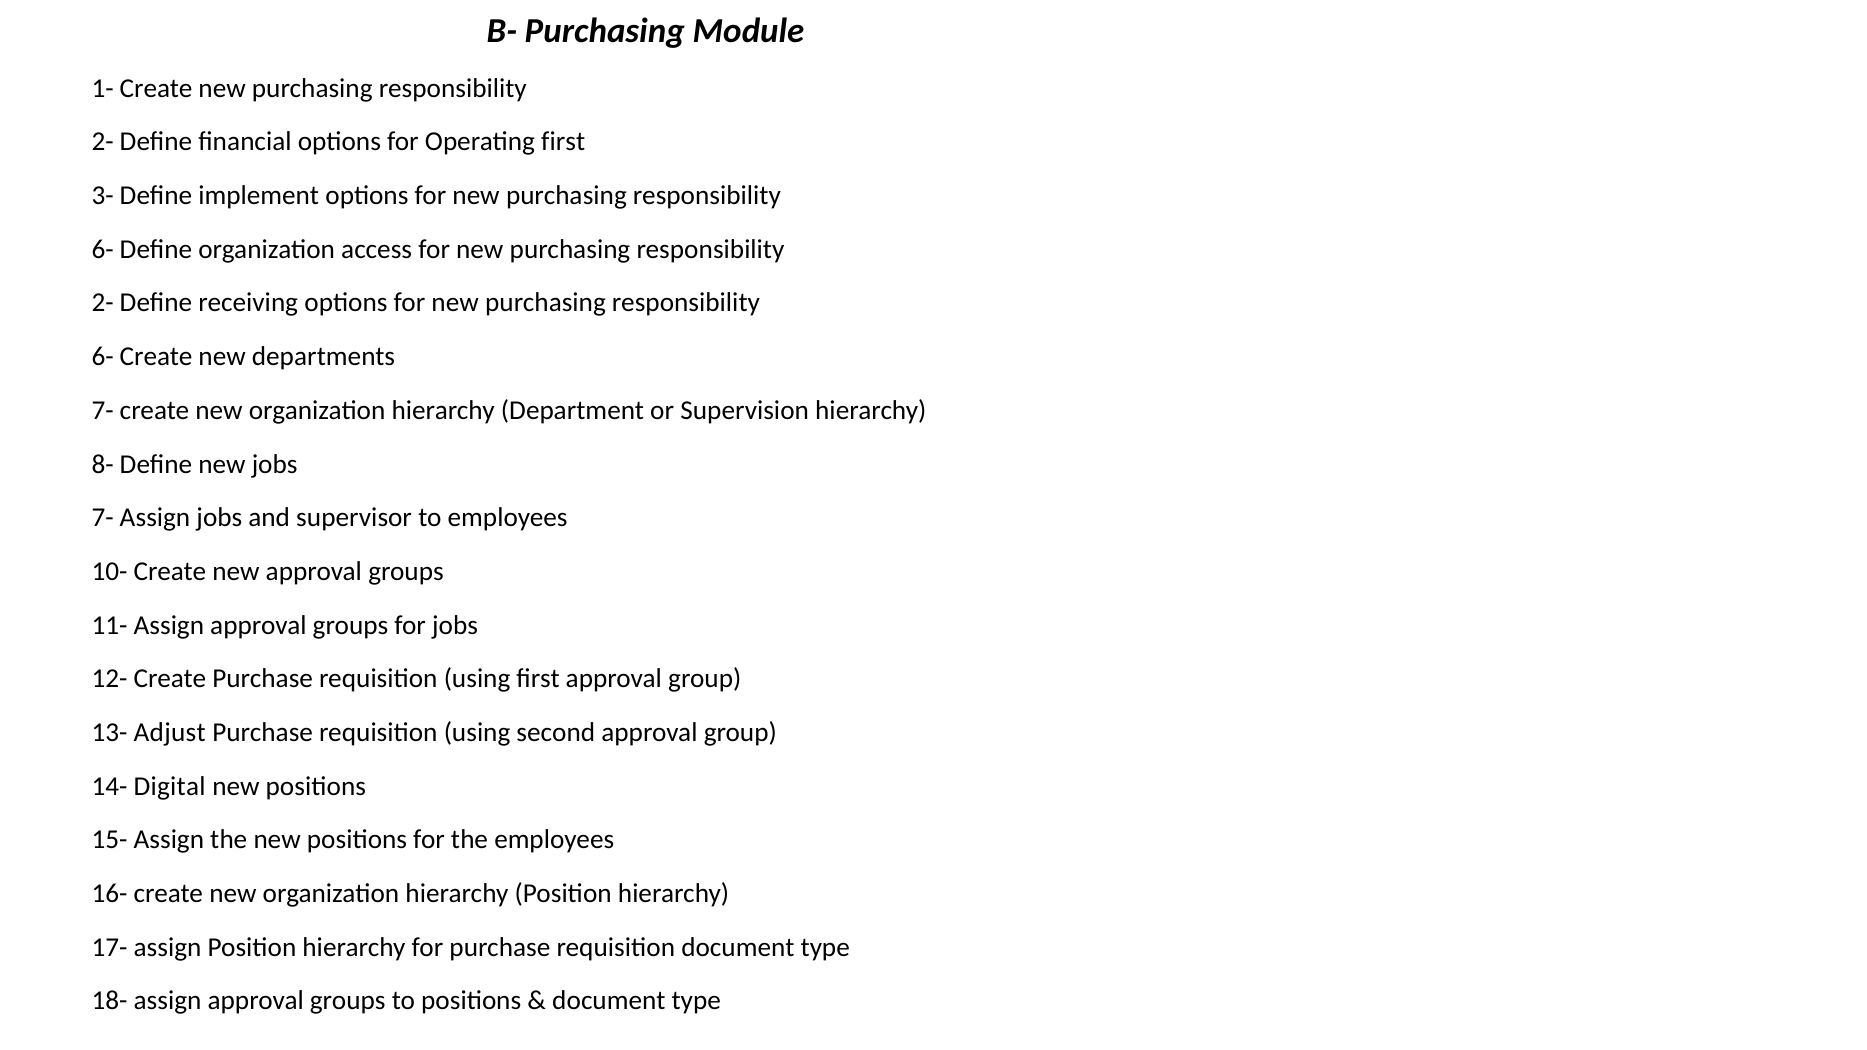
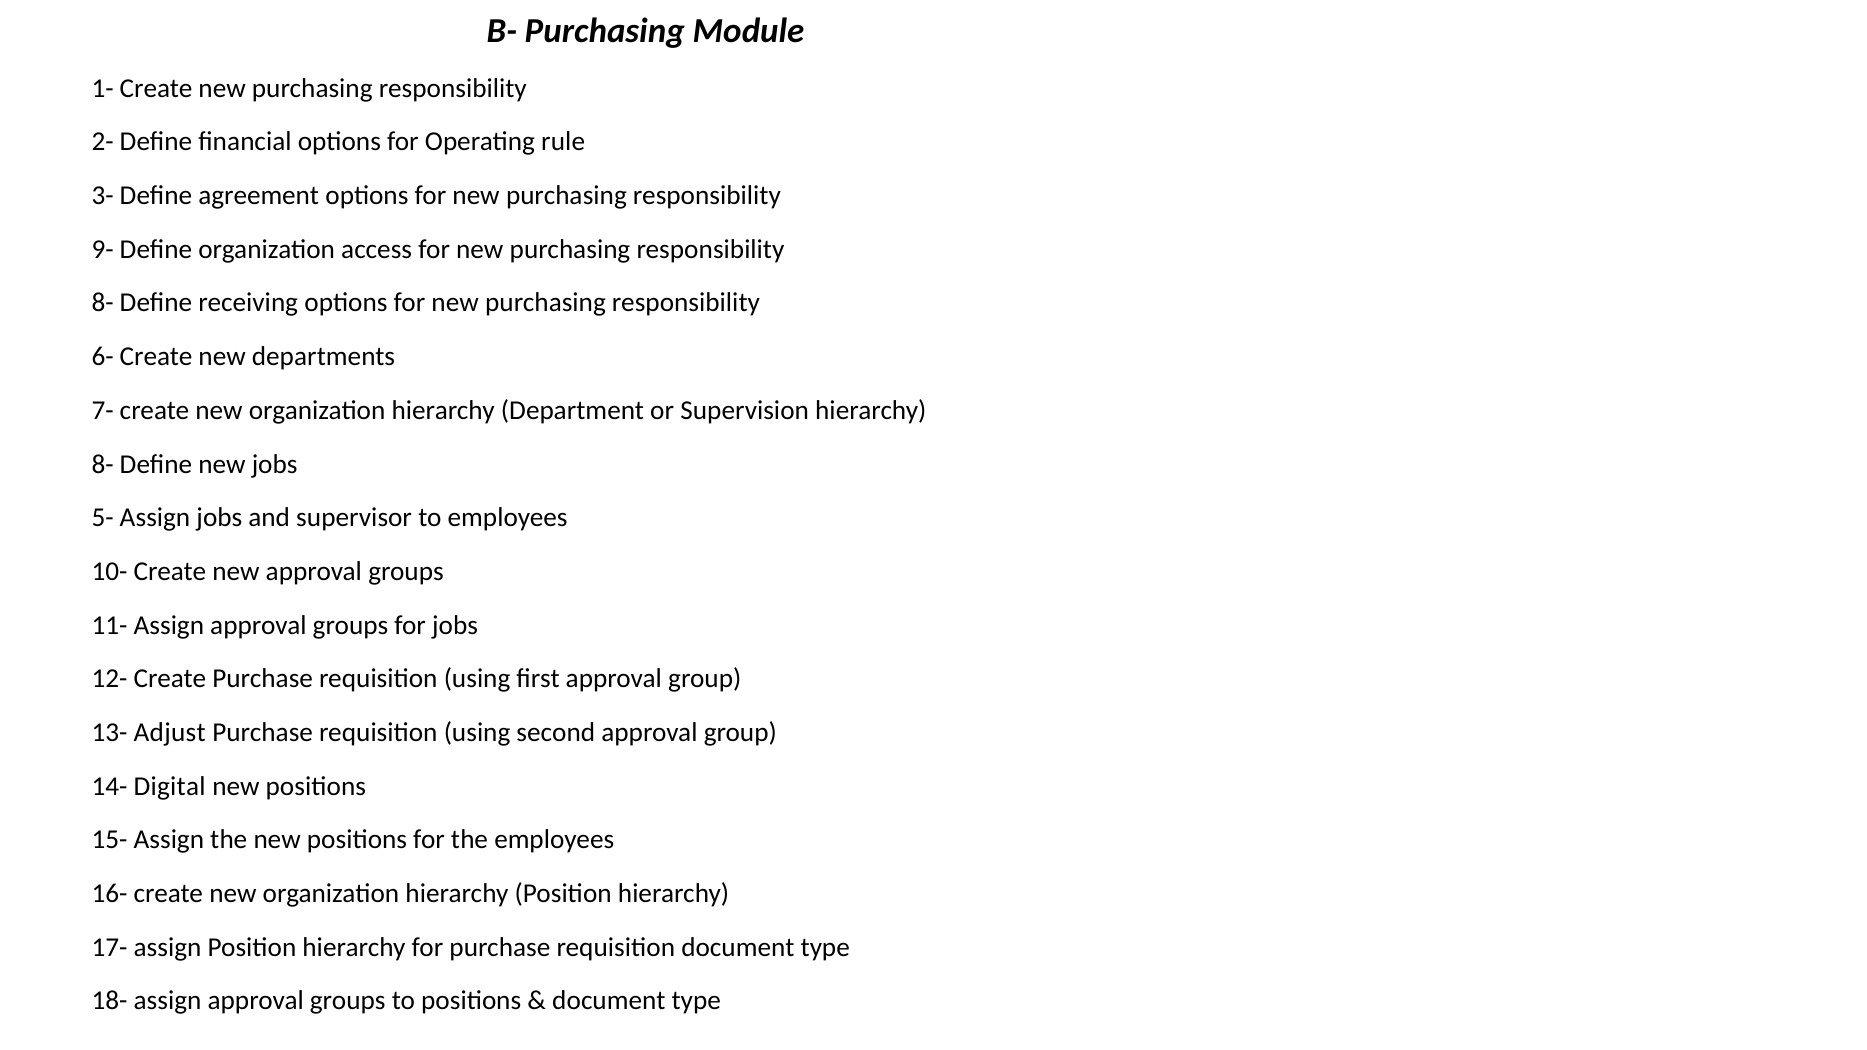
Operating first: first -> rule
implement: implement -> agreement
6- at (103, 249): 6- -> 9-
2- at (103, 303): 2- -> 8-
7- at (103, 518): 7- -> 5-
